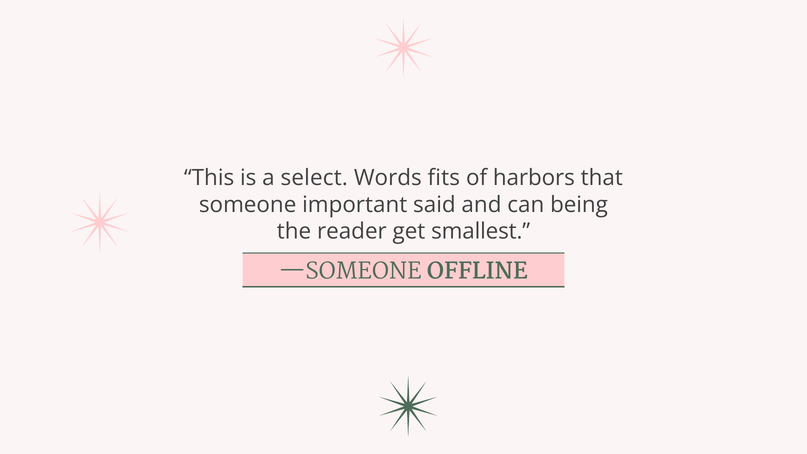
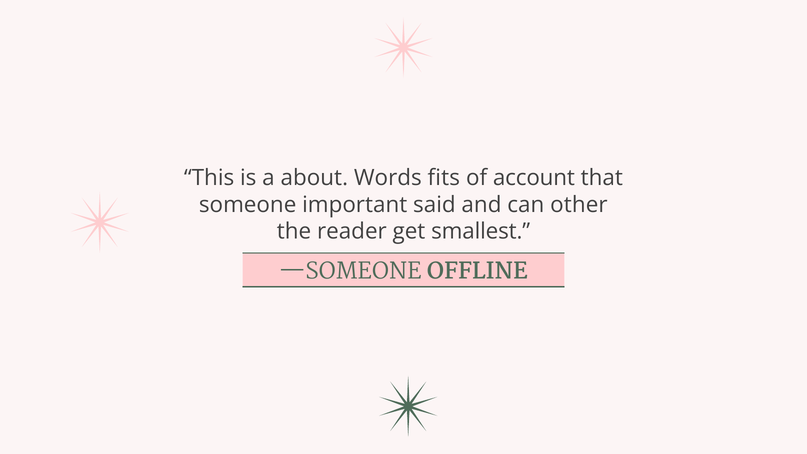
select: select -> about
harbors: harbors -> account
being: being -> other
